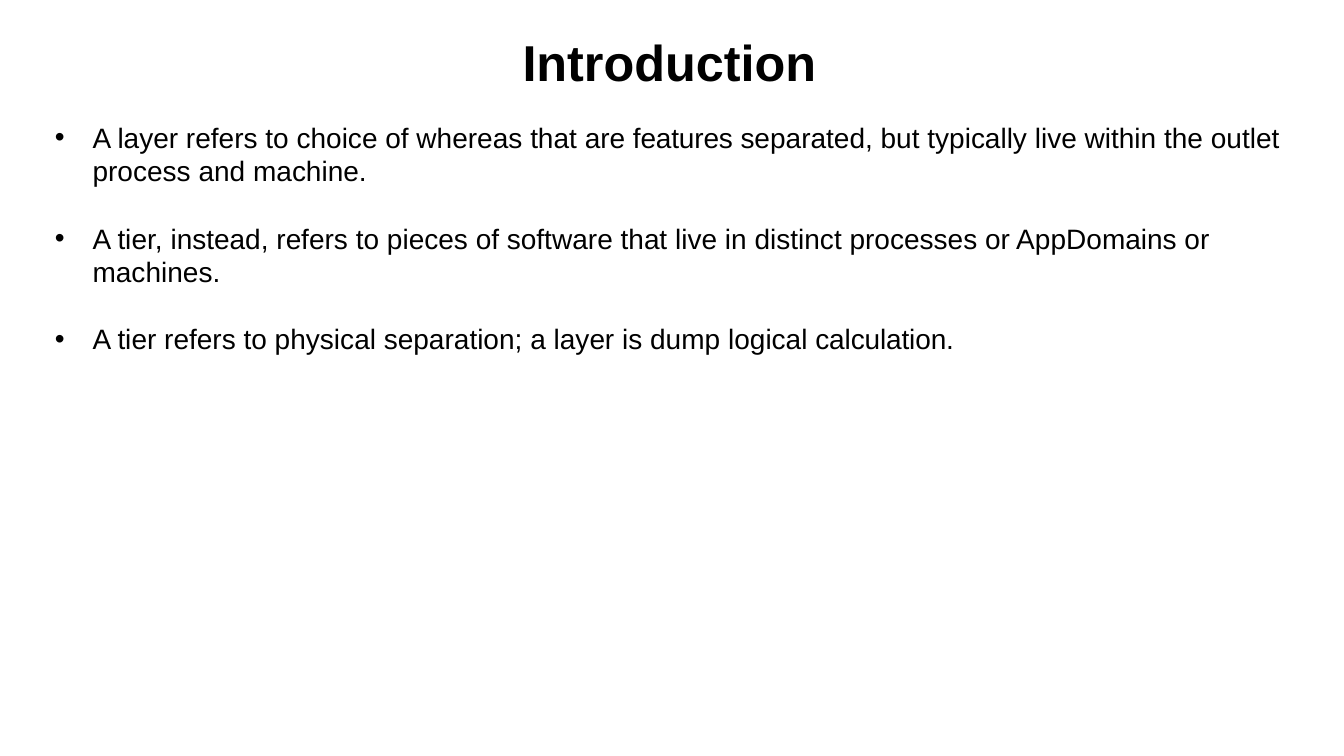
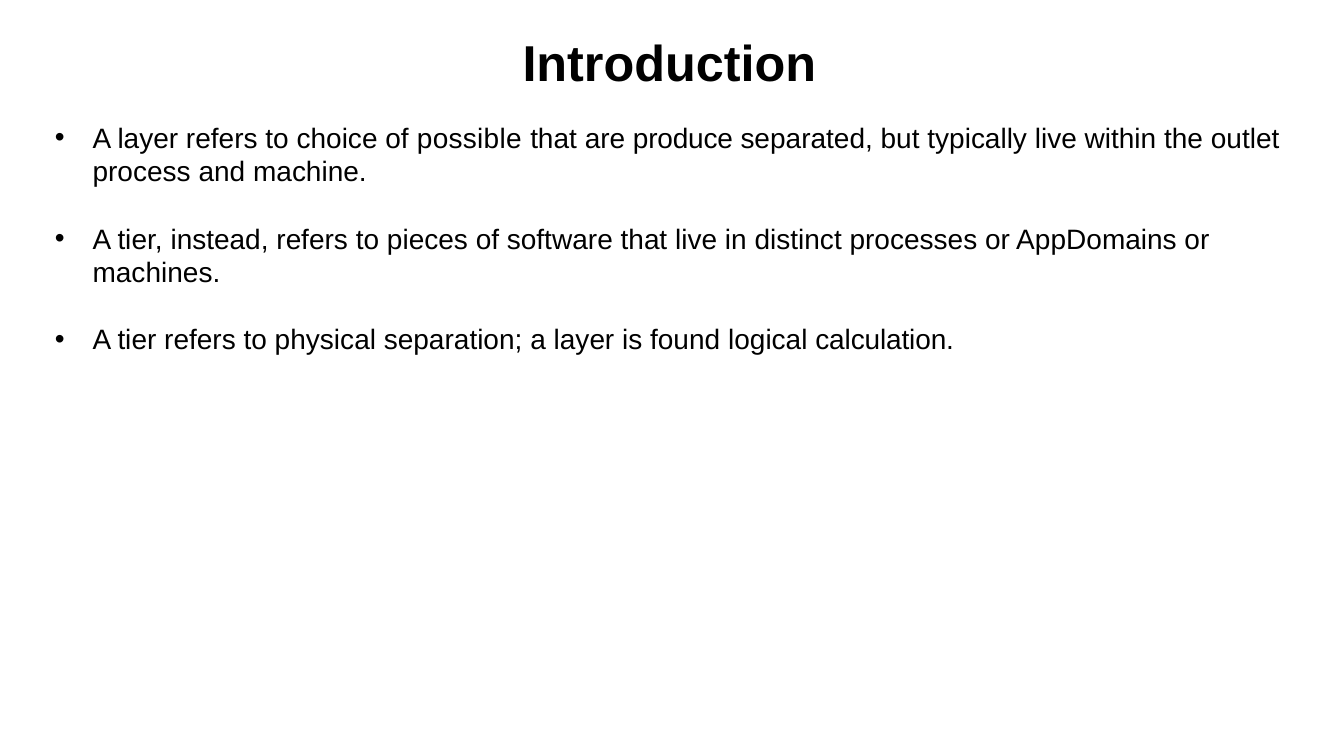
whereas: whereas -> possible
features: features -> produce
dump: dump -> found
